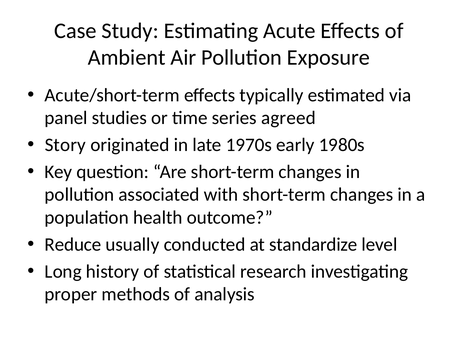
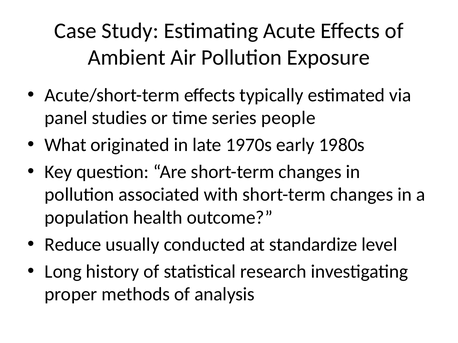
agreed: agreed -> people
Story: Story -> What
